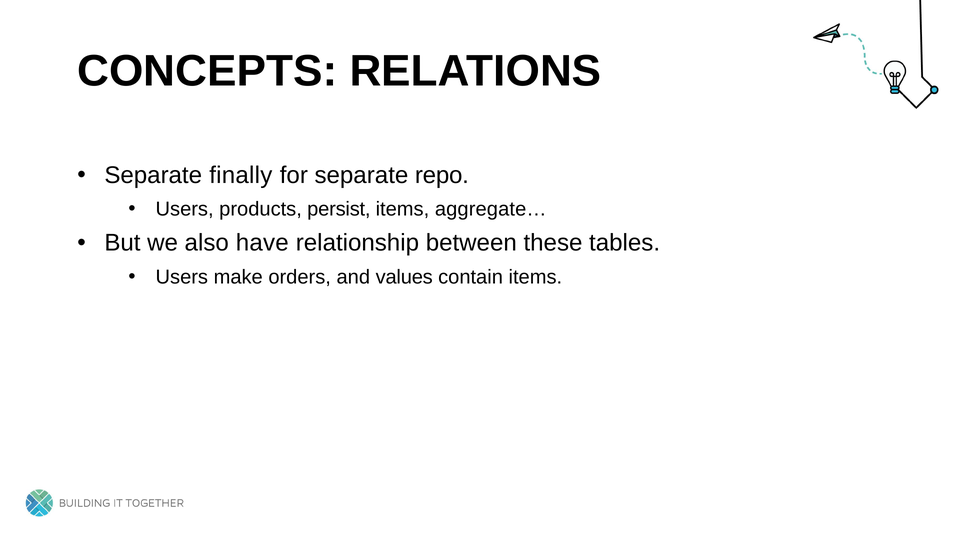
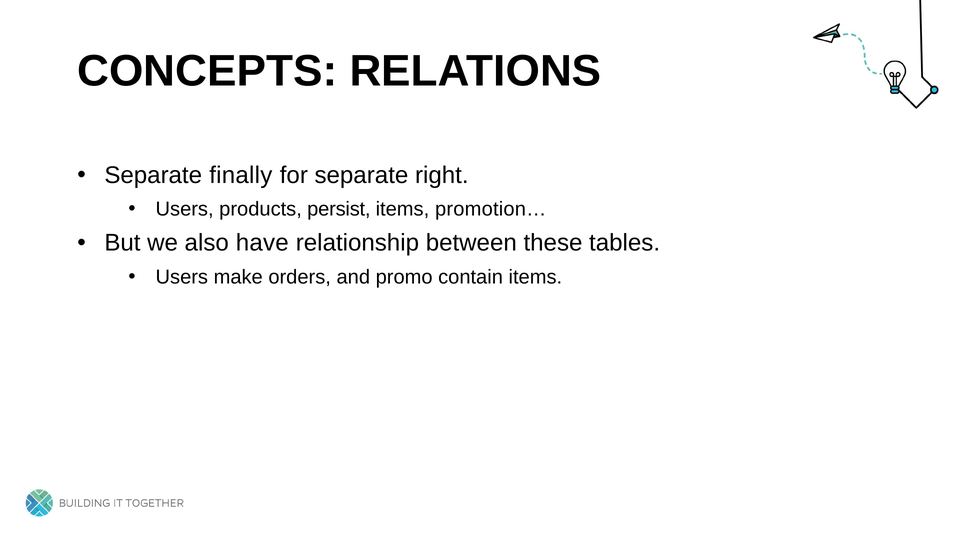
repo: repo -> right
aggregate…: aggregate… -> promotion…
values: values -> promo
